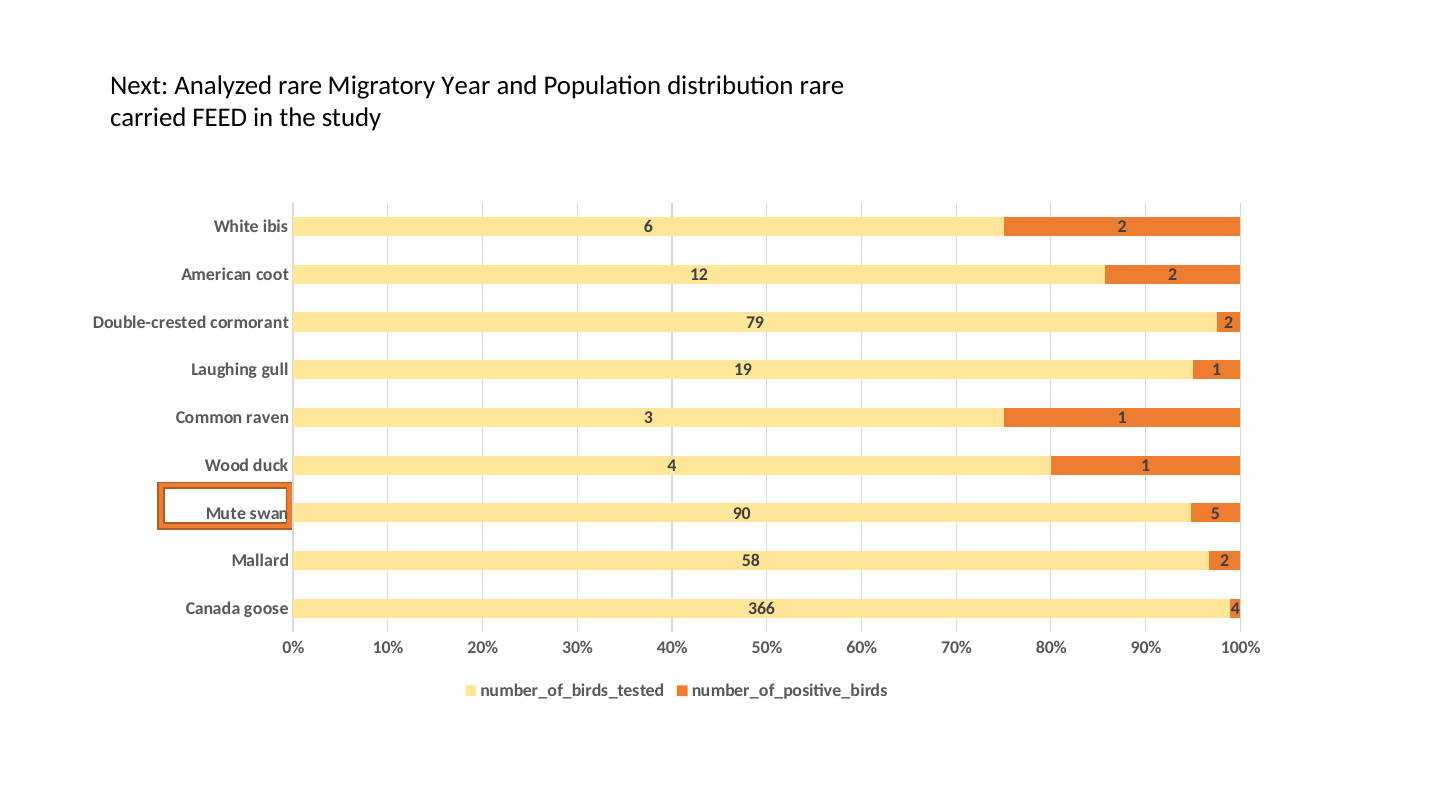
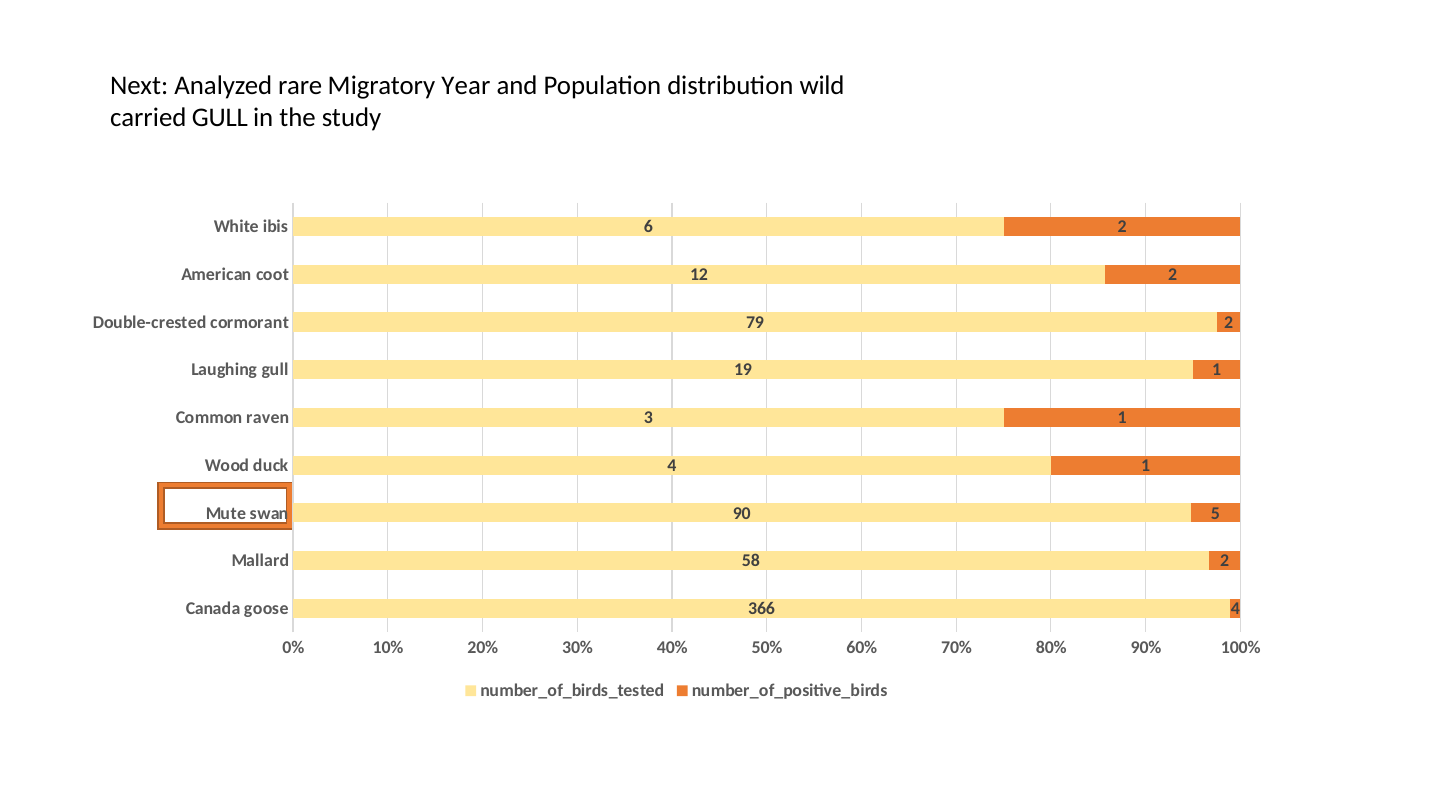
distribution rare: rare -> wild
carried FEED: FEED -> GULL
